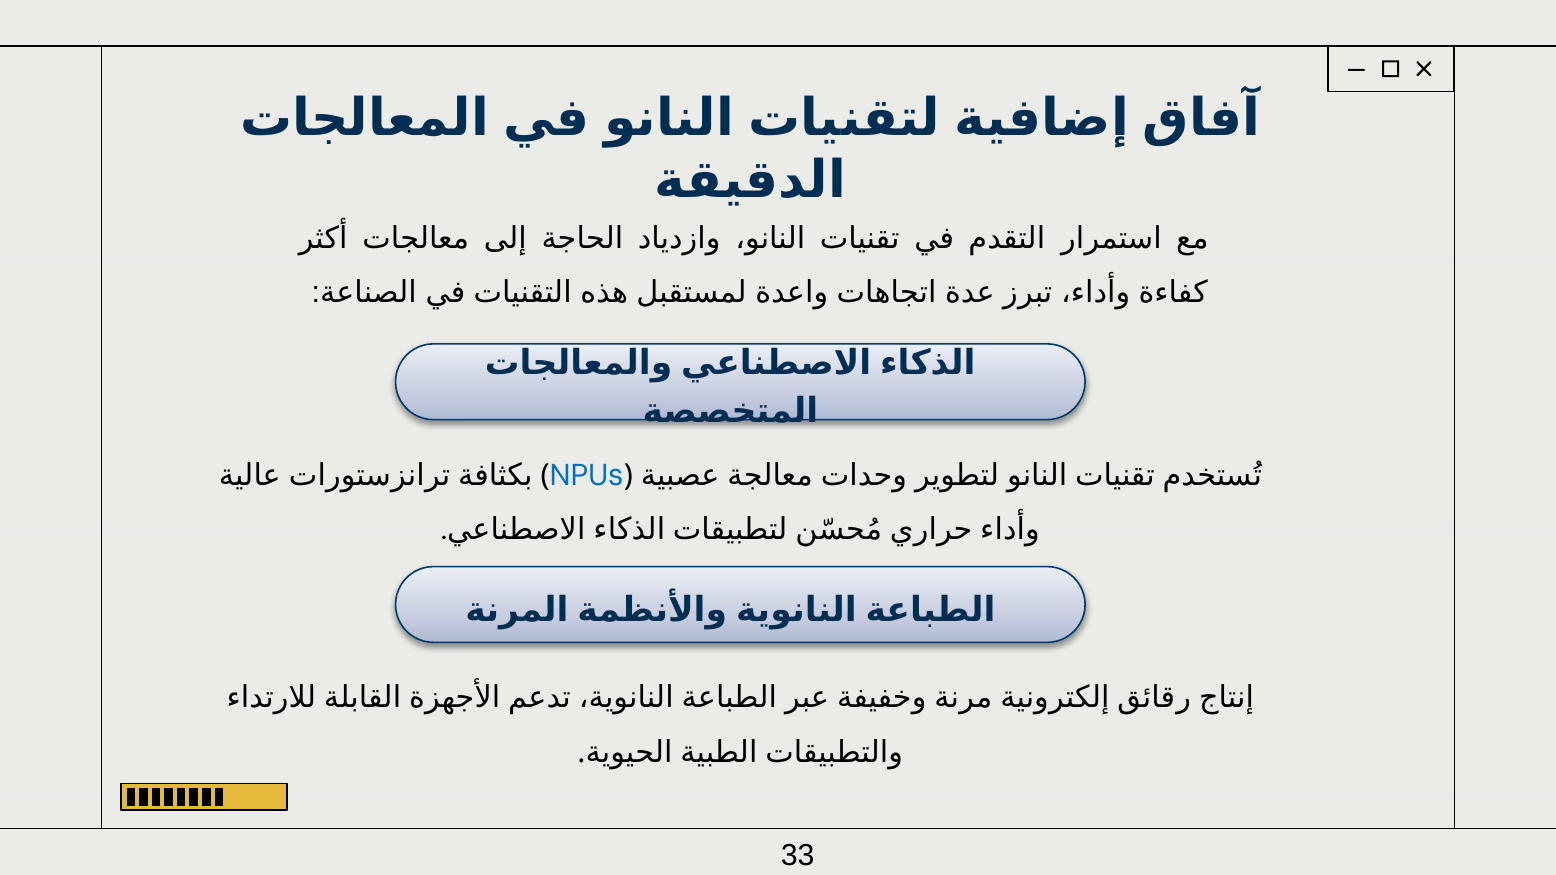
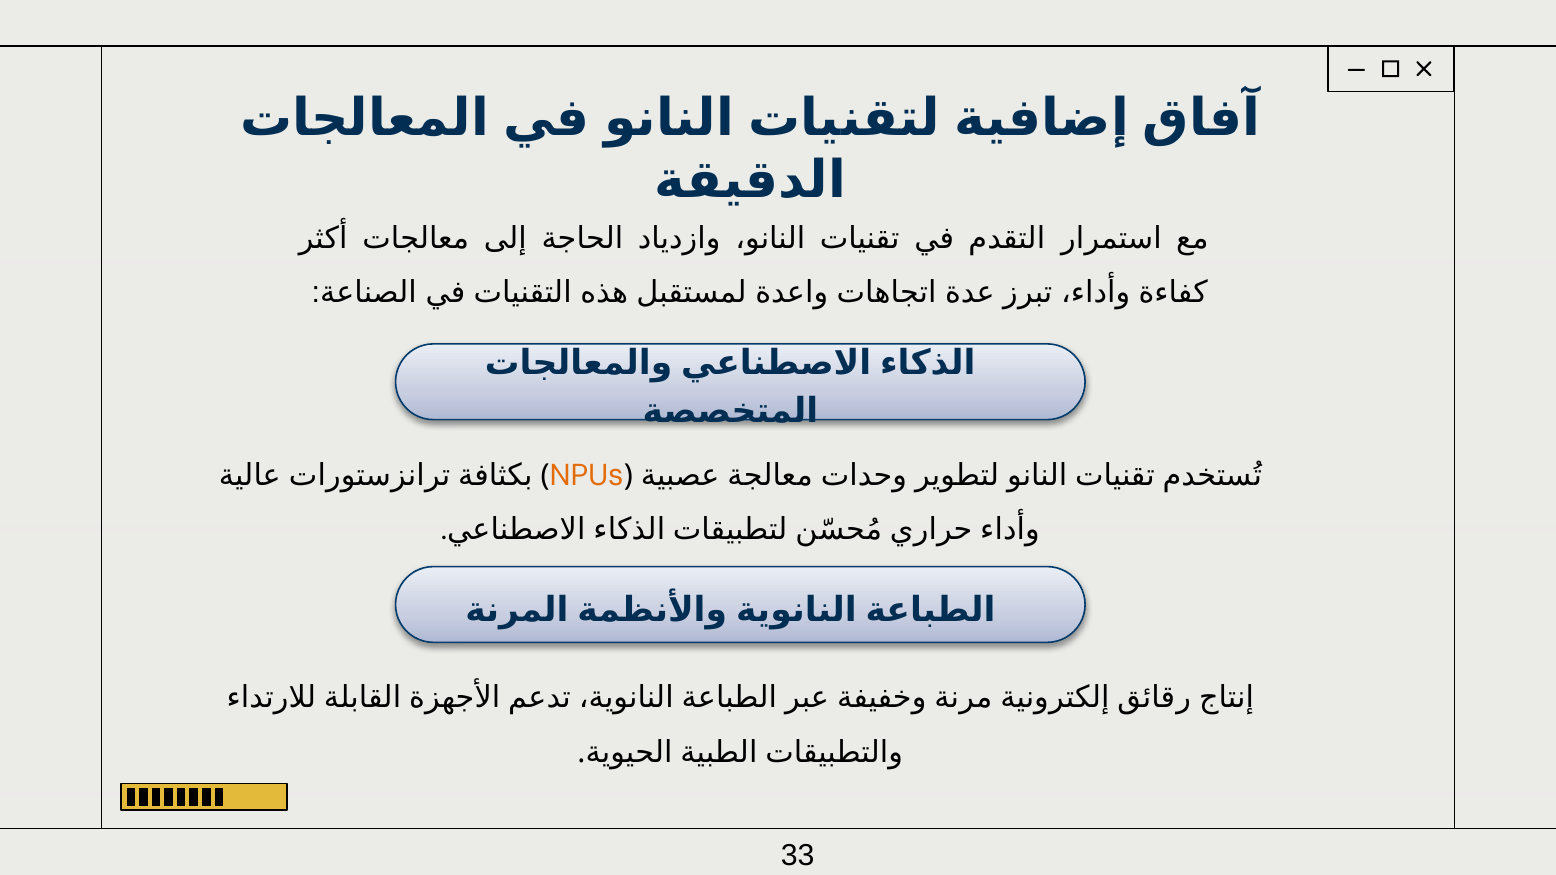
NPUs colour: blue -> orange
